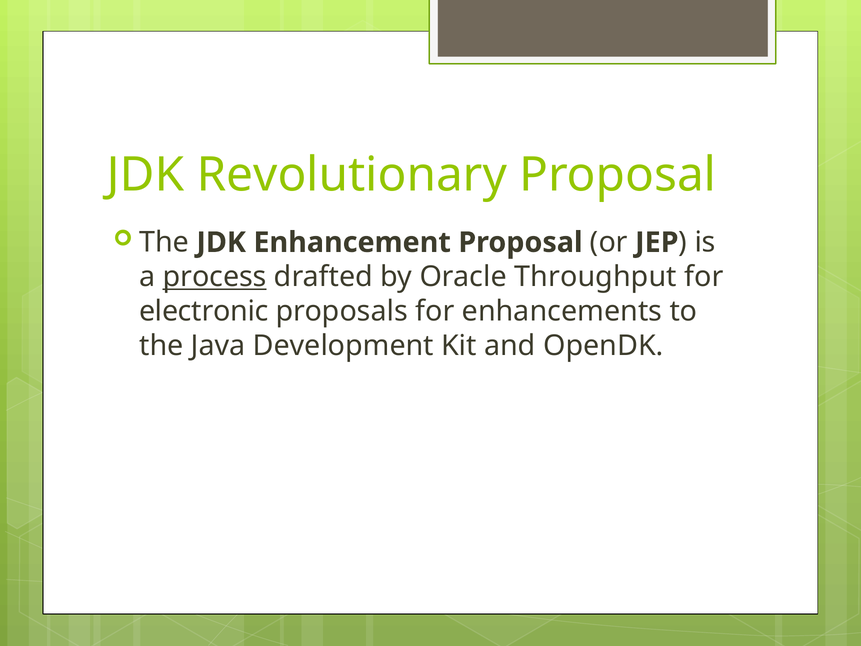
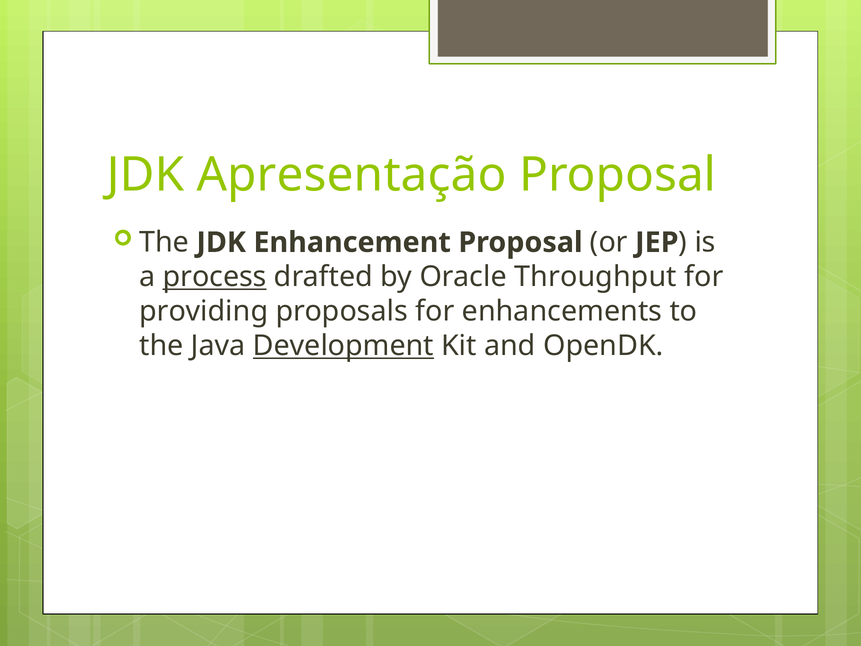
Revolutionary: Revolutionary -> Apresentação
electronic: electronic -> providing
Development underline: none -> present
